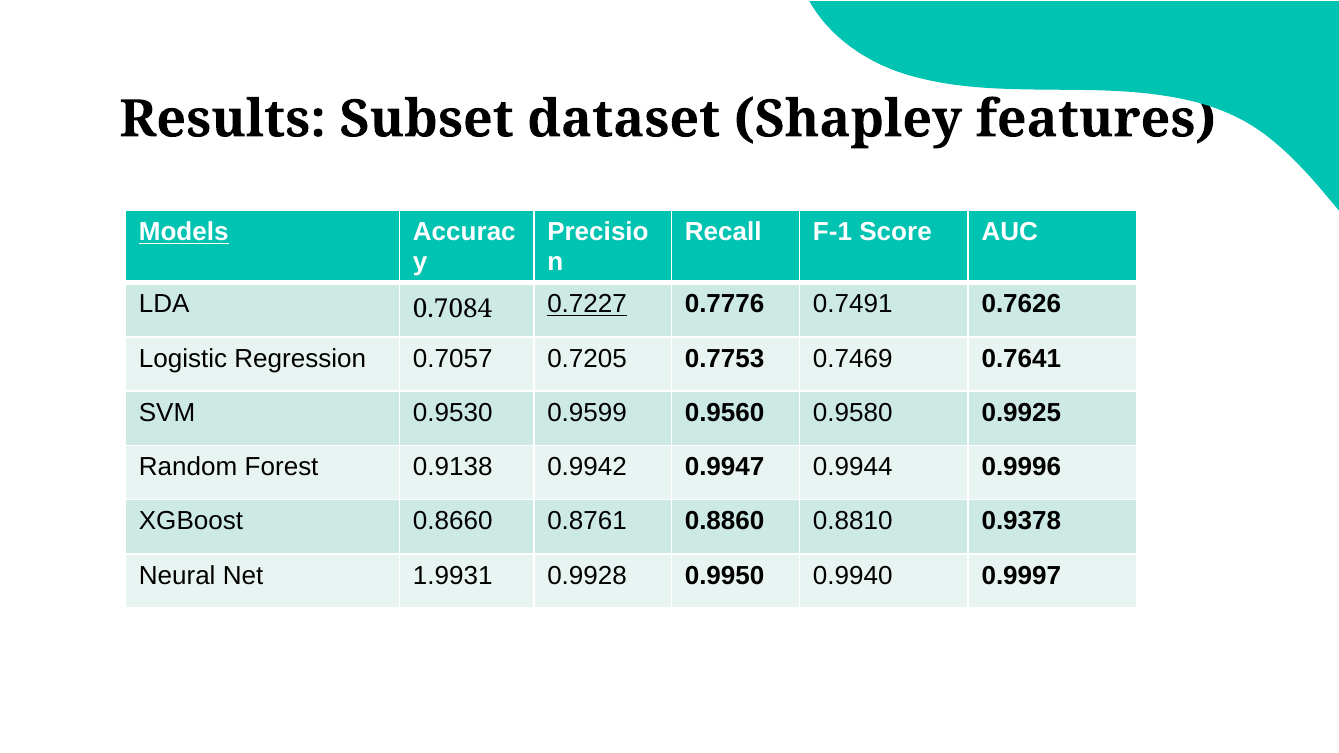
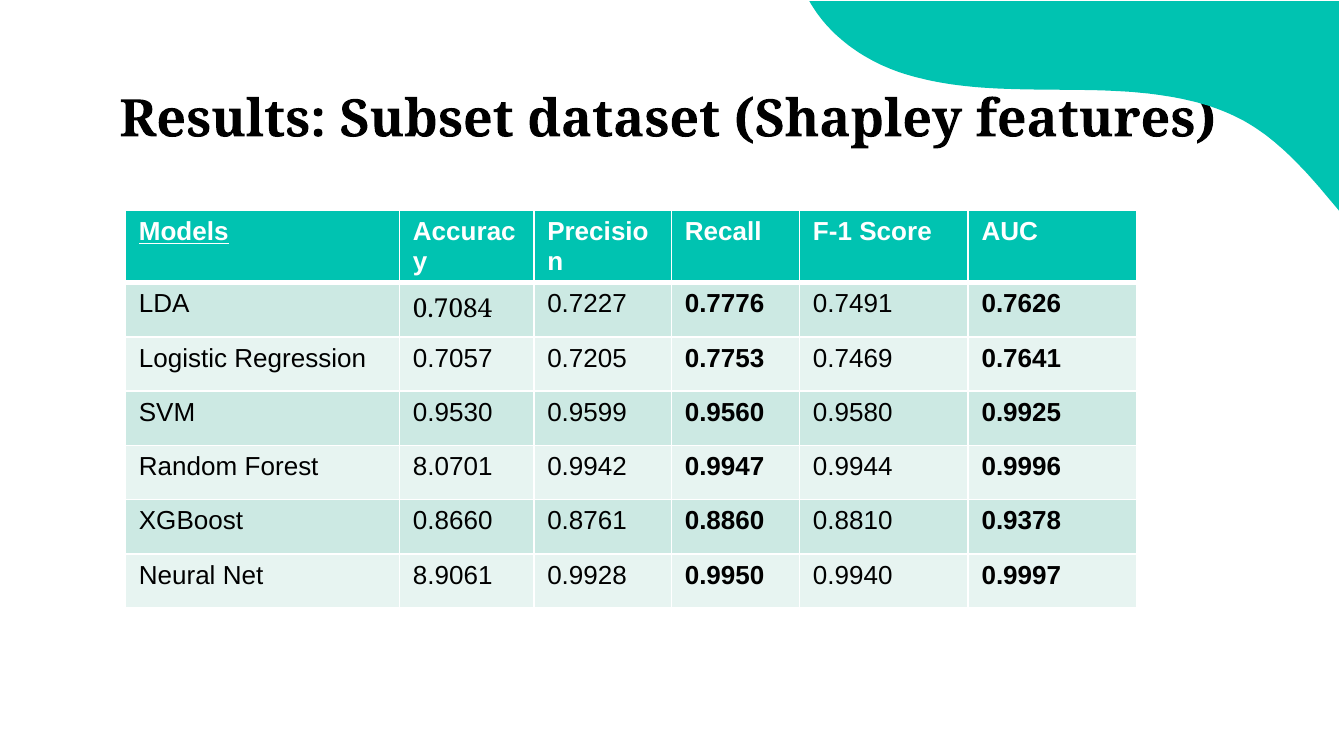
0.7227 underline: present -> none
0.9138: 0.9138 -> 8.0701
1.9931: 1.9931 -> 8.9061
